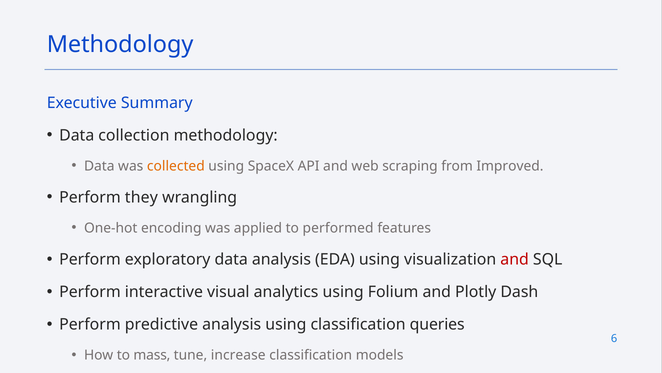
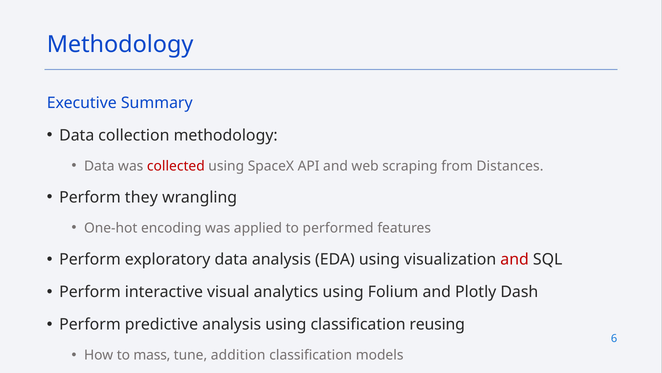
collected colour: orange -> red
Improved: Improved -> Distances
queries: queries -> reusing
increase: increase -> addition
